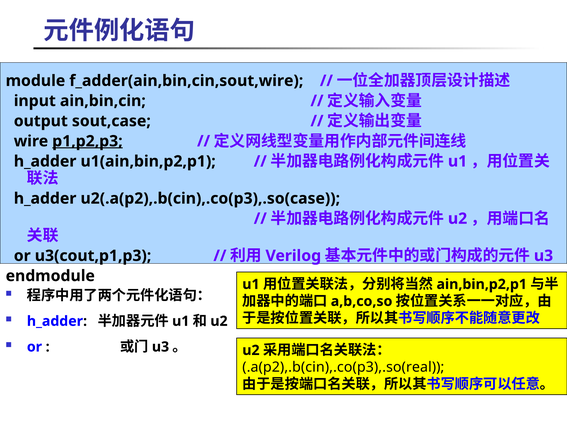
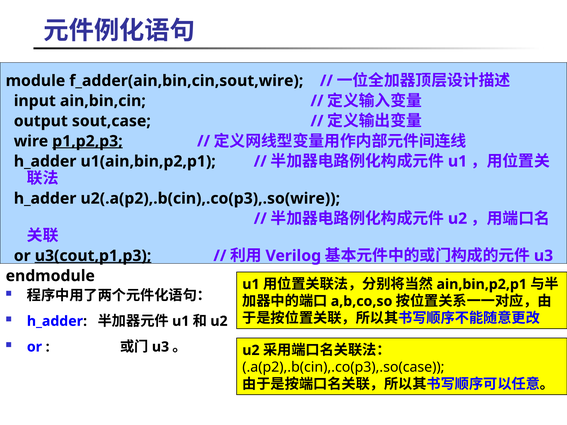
u2(.a(p2),.b(cin),.co(p3),.so(case: u2(.a(p2),.b(cin),.co(p3),.so(case -> u2(.a(p2),.b(cin),.co(p3),.so(wire
u3(cout,p1,p3 underline: none -> present
.a(p2),.b(cin),.co(p3),.so(real: .a(p2),.b(cin),.co(p3),.so(real -> .a(p2),.b(cin),.co(p3),.so(case
